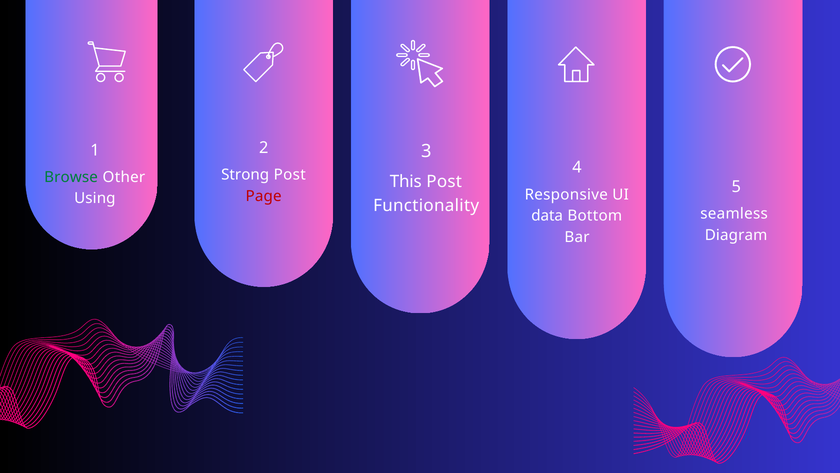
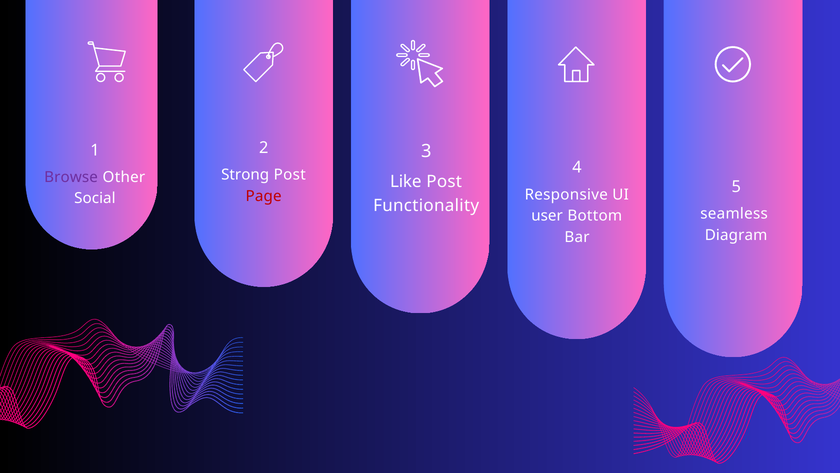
Browse colour: green -> purple
This: This -> Like
Using: Using -> Social
data: data -> user
